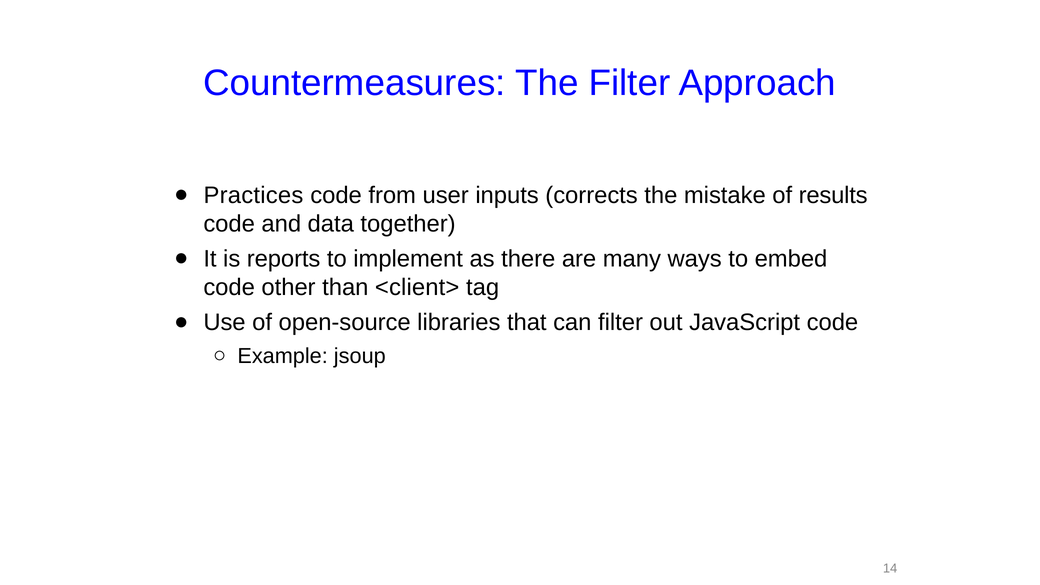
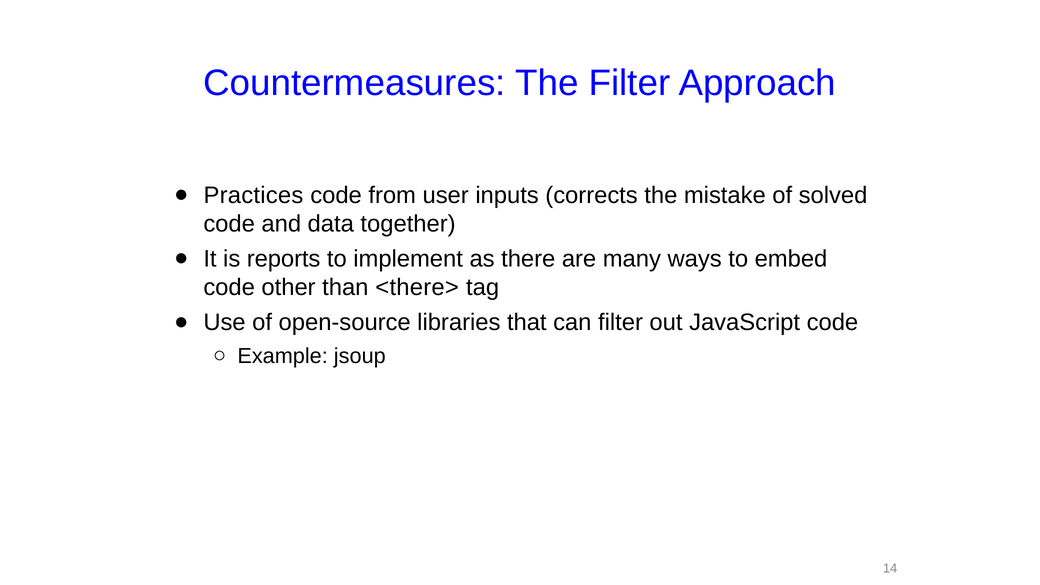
results: results -> solved
<client>: <client> -> <there>
